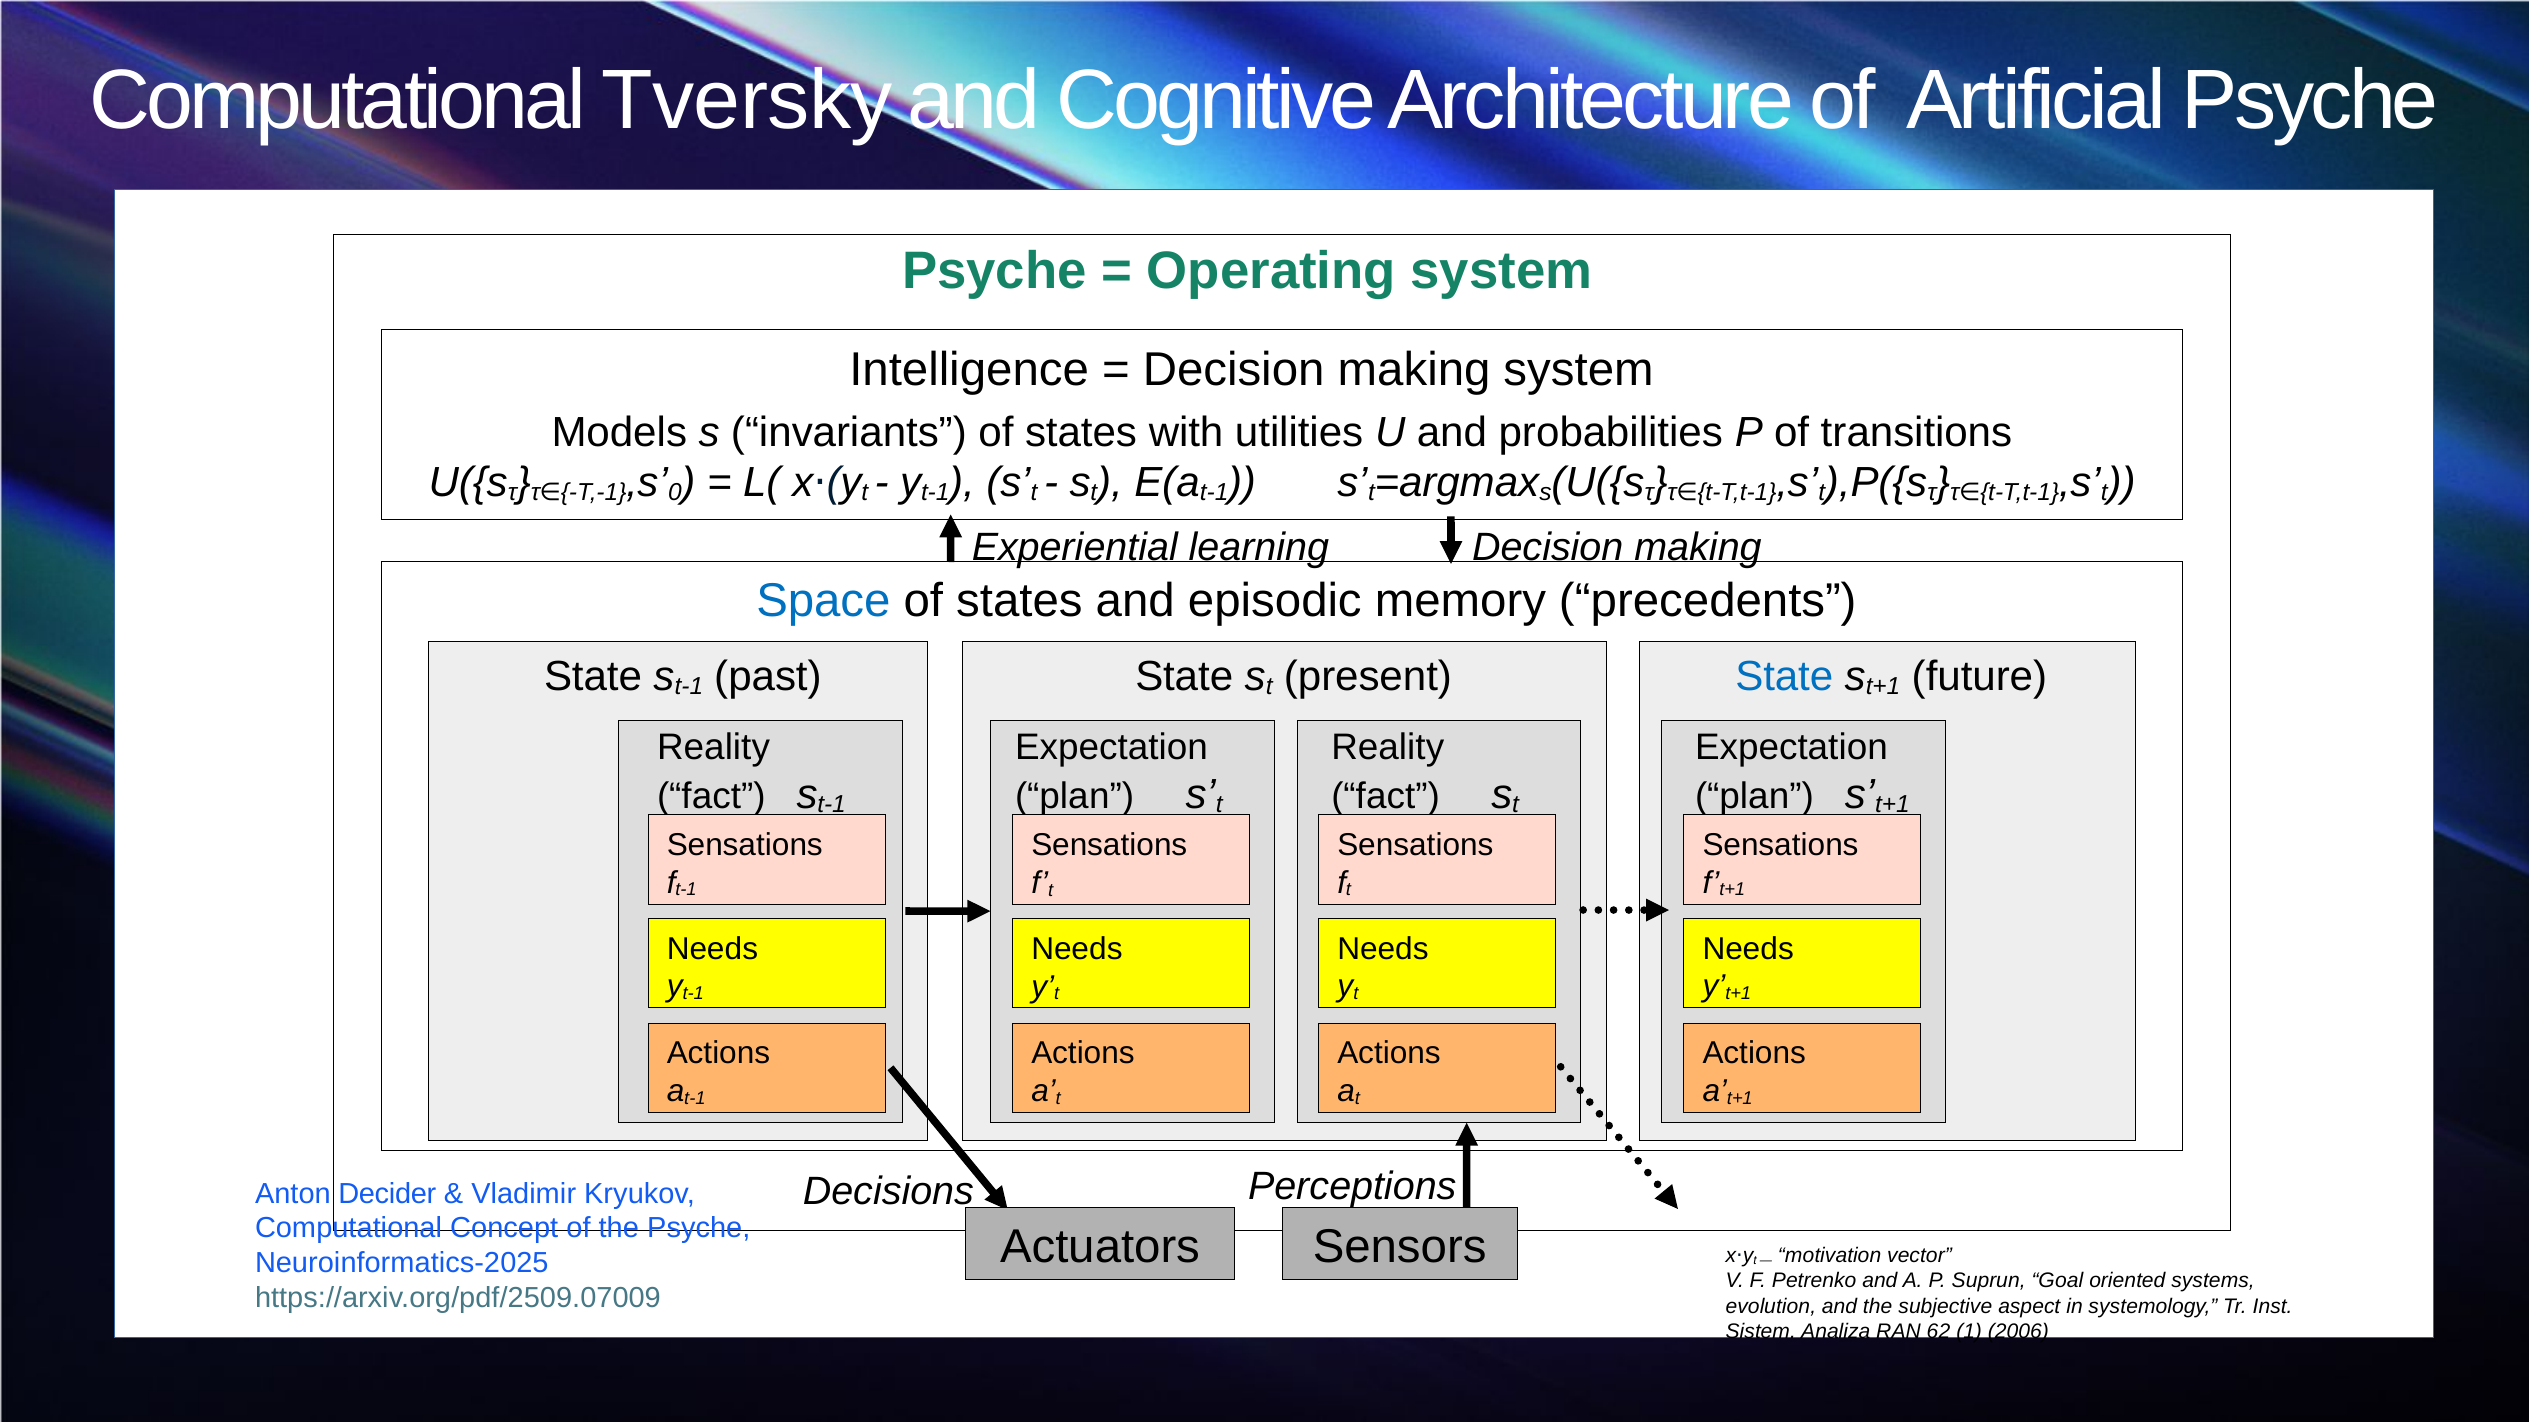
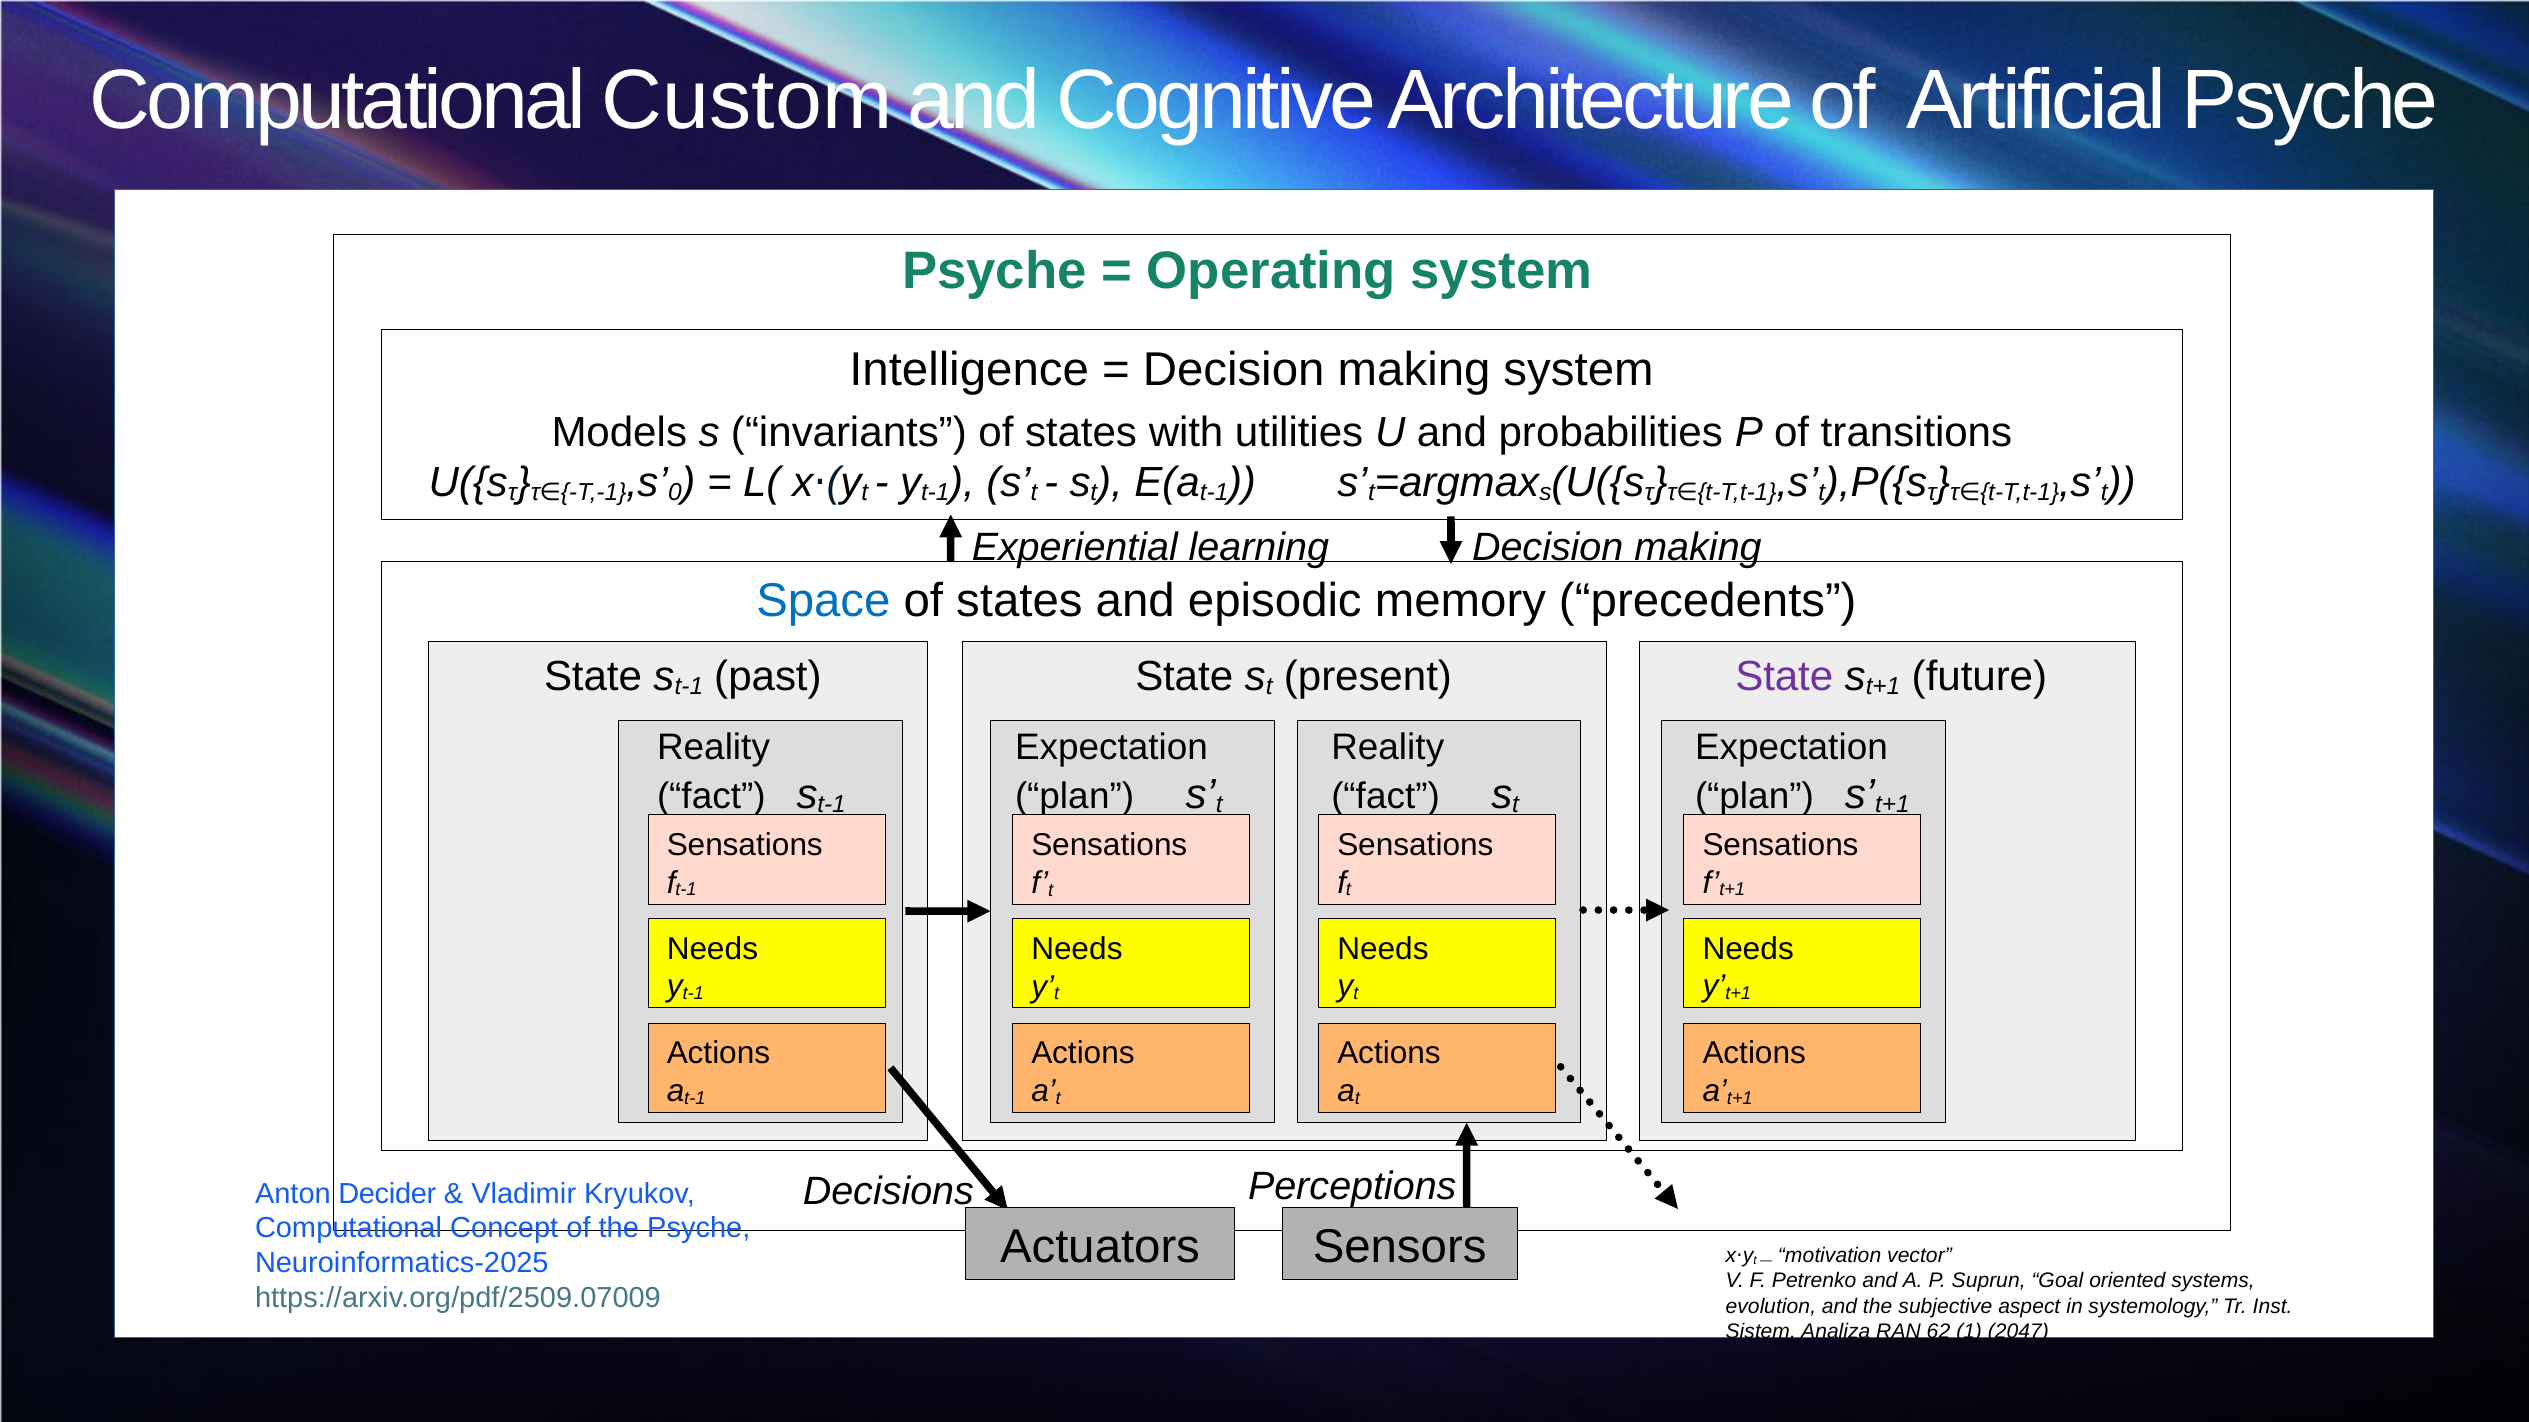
Tversky: Tversky -> Custom
State at (1784, 677) colour: blue -> purple
2006: 2006 -> 2047
